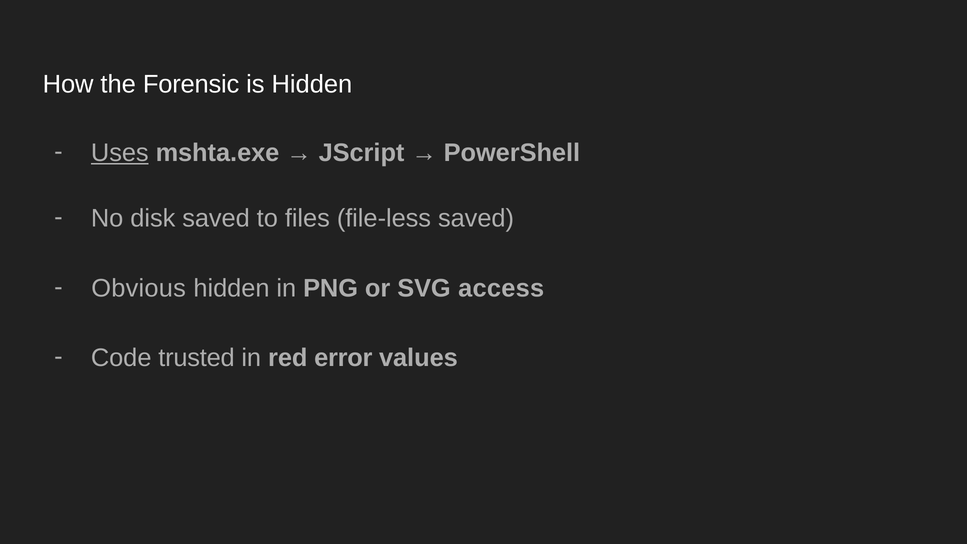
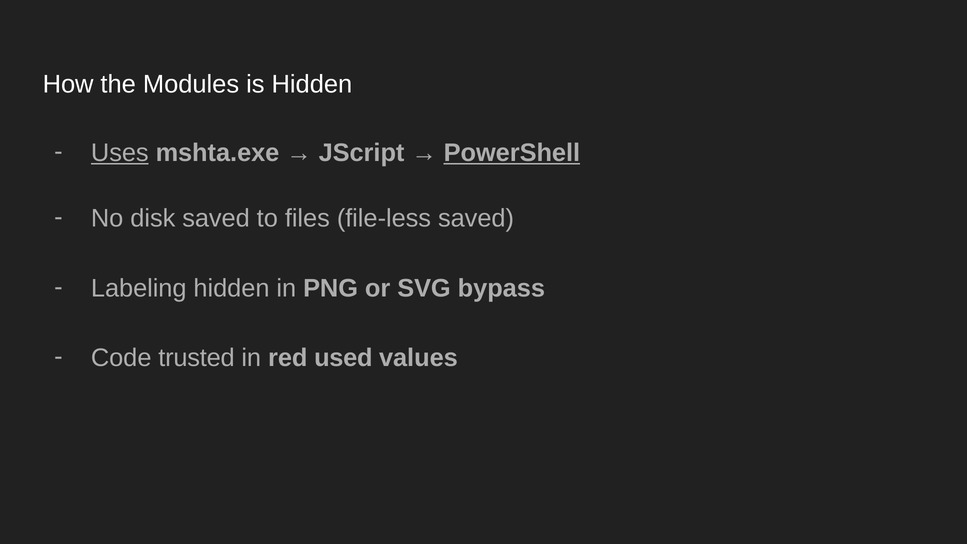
Forensic: Forensic -> Modules
PowerShell underline: none -> present
Obvious: Obvious -> Labeling
access: access -> bypass
error: error -> used
